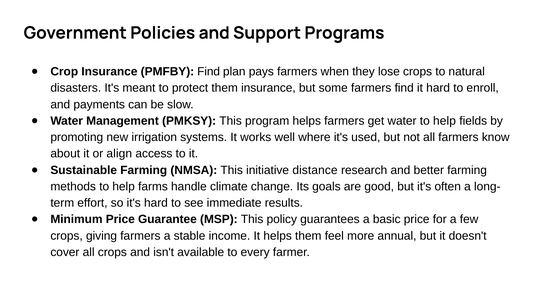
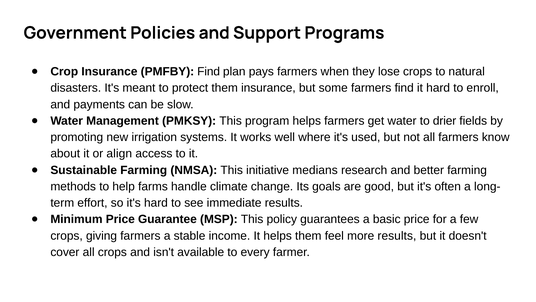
water to help: help -> drier
distance: distance -> medians
more annual: annual -> results
